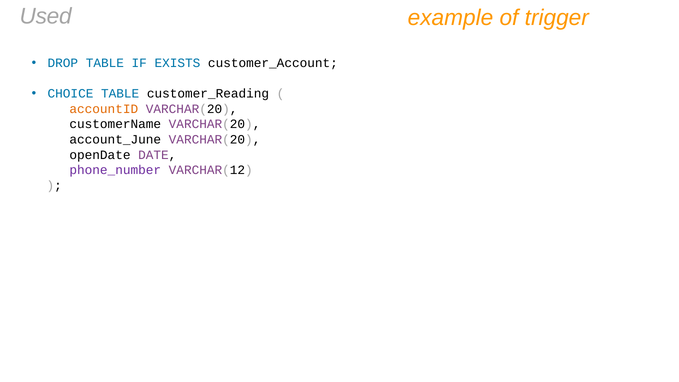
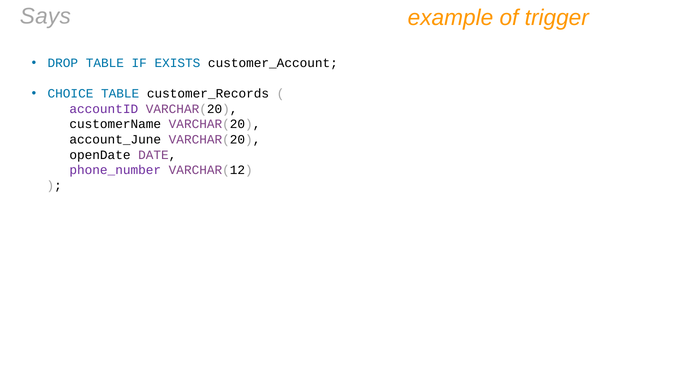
Used: Used -> Says
customer_Reading: customer_Reading -> customer_Records
accountID colour: orange -> purple
